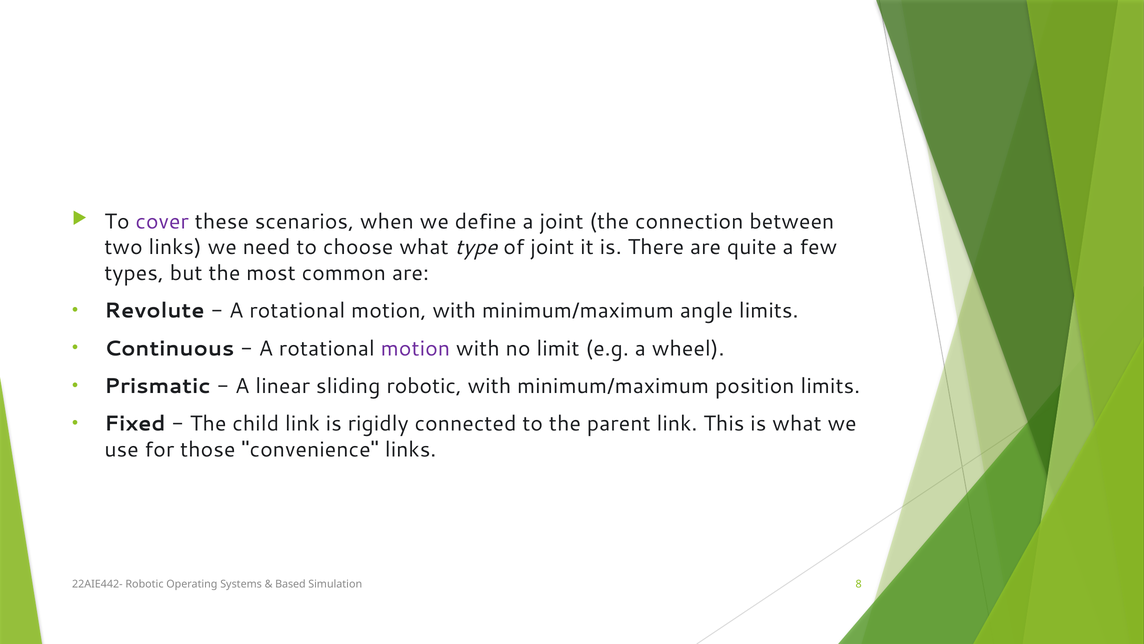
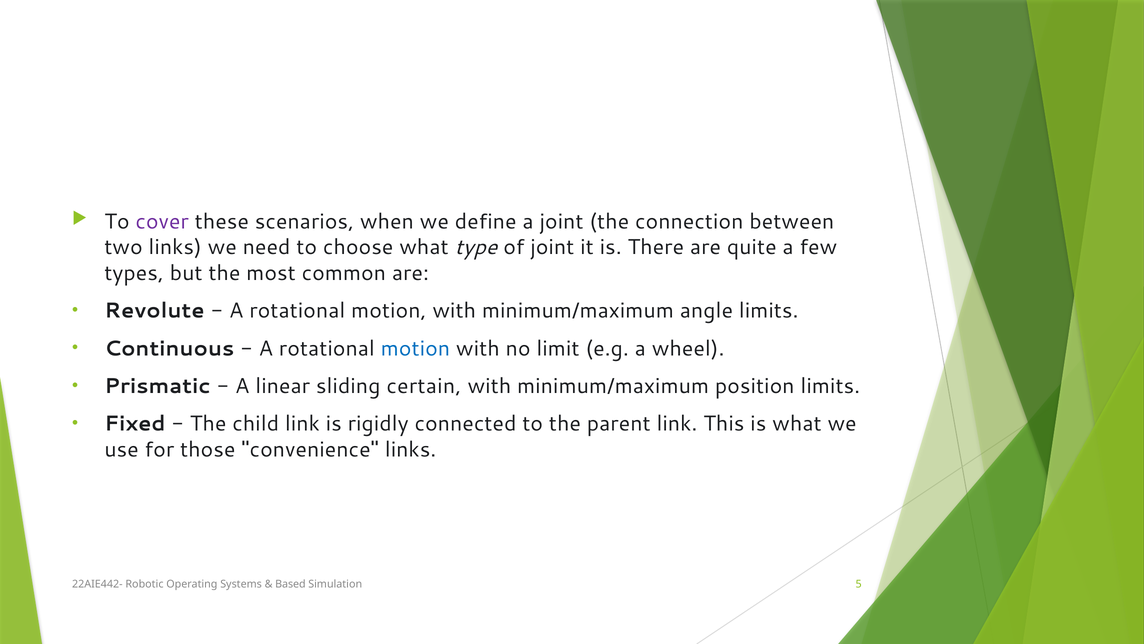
motion at (415, 348) colour: purple -> blue
sliding robotic: robotic -> certain
8: 8 -> 5
